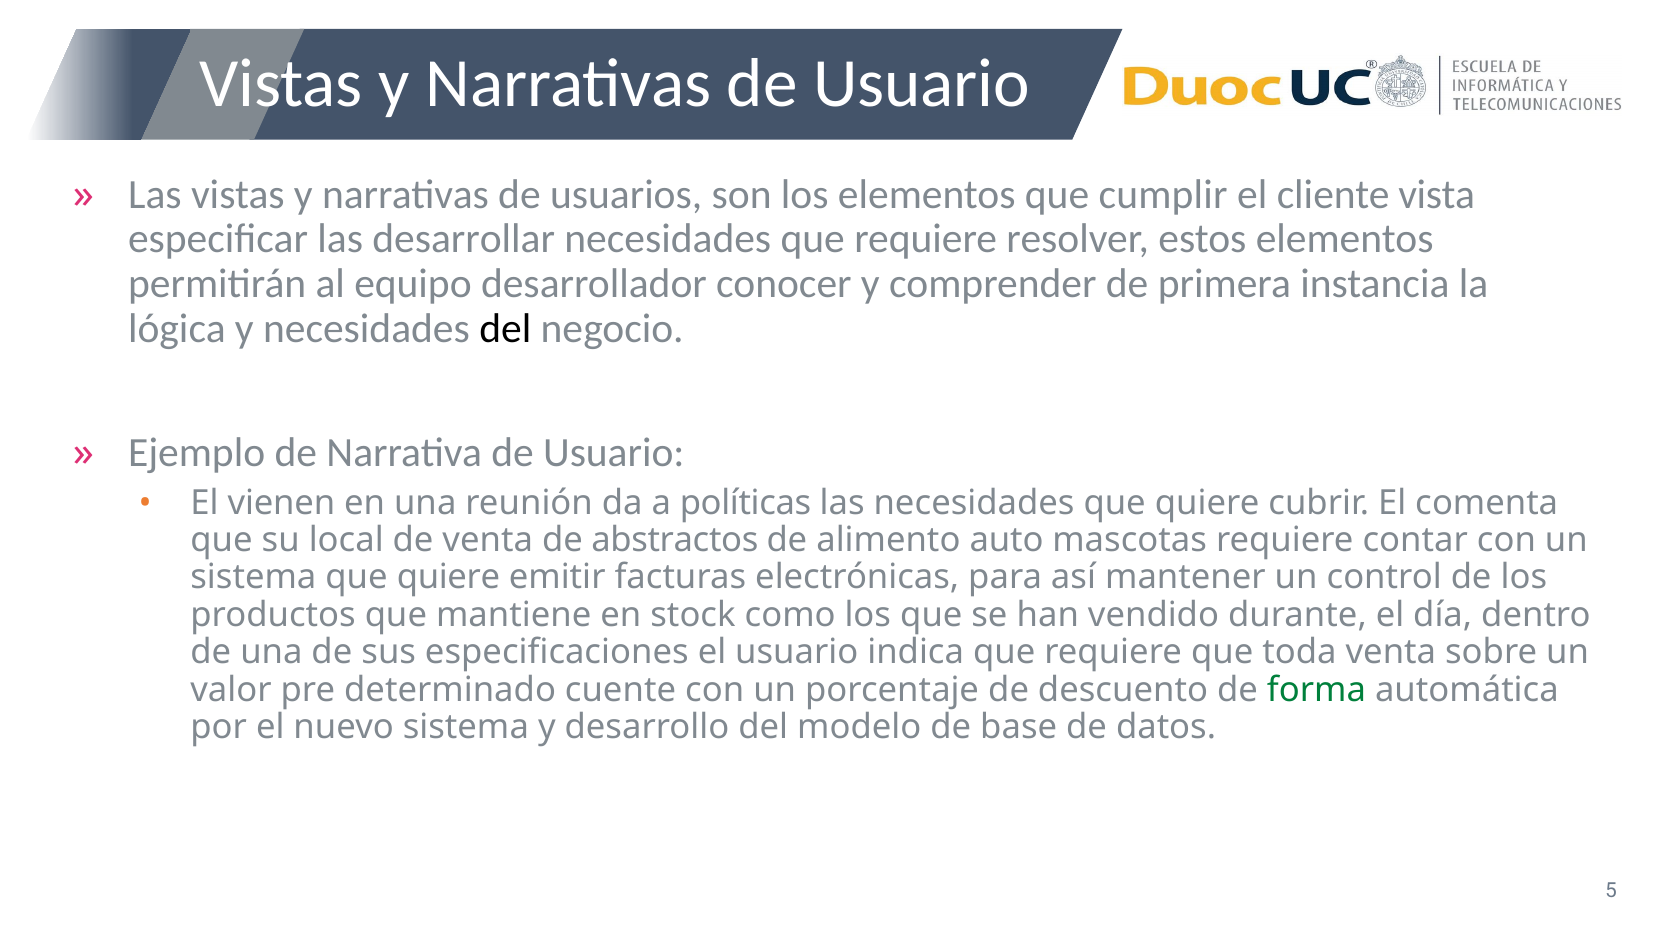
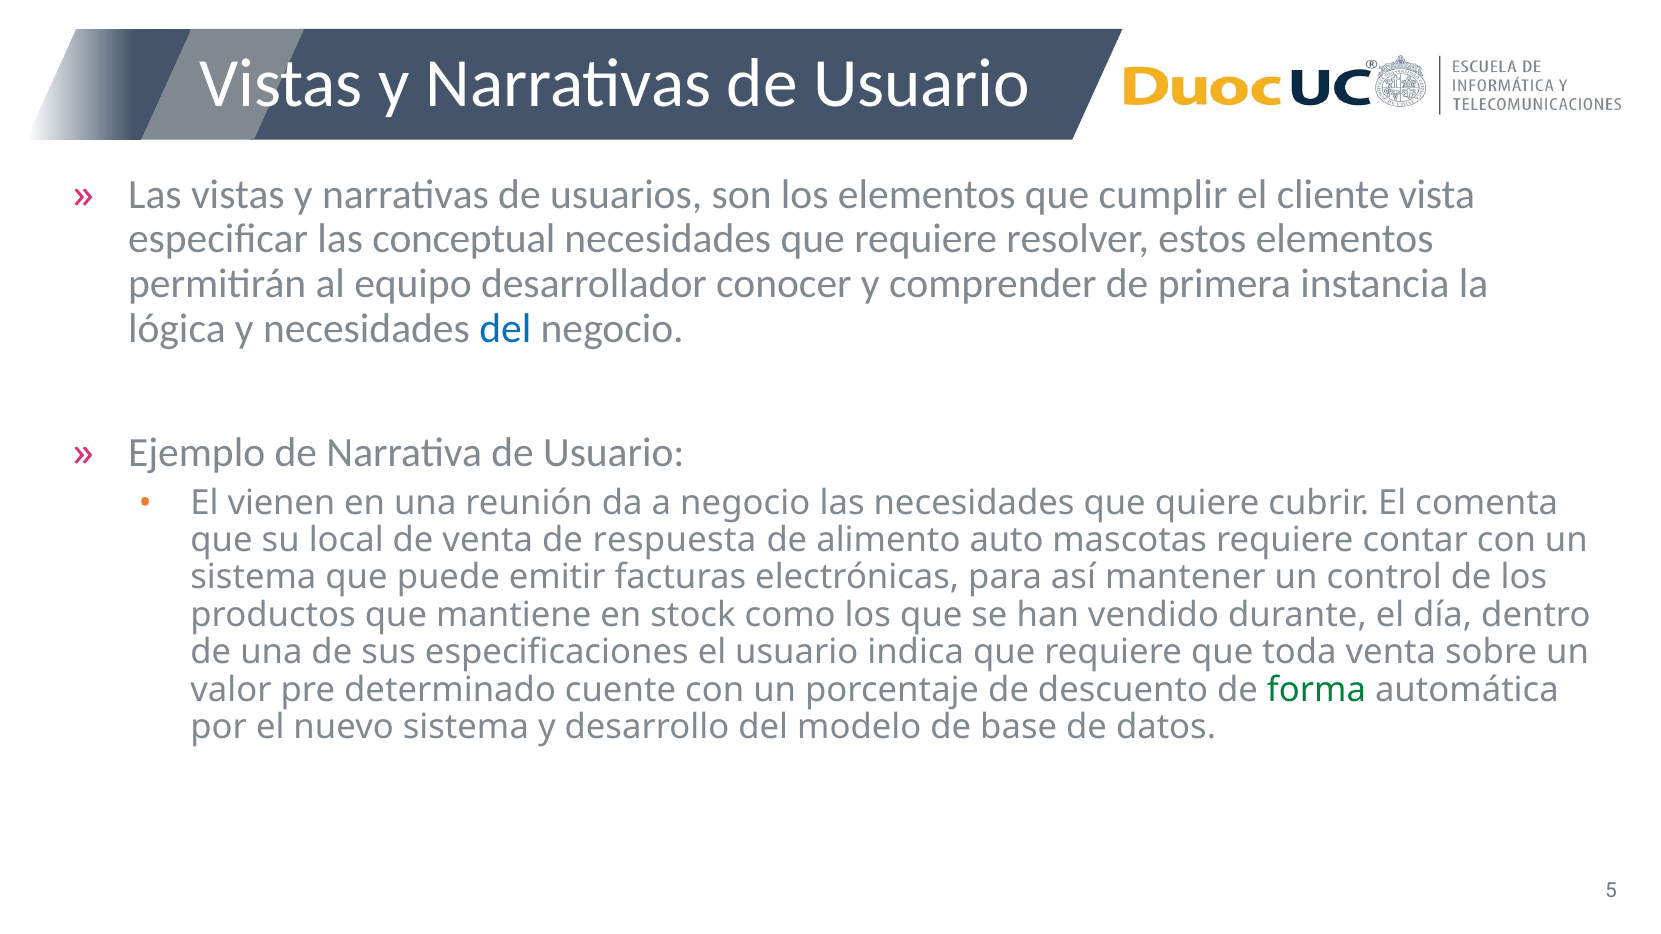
desarrollar: desarrollar -> conceptual
del at (505, 329) colour: black -> blue
a políticas: políticas -> negocio
abstractos: abstractos -> respuesta
sistema que quiere: quiere -> puede
